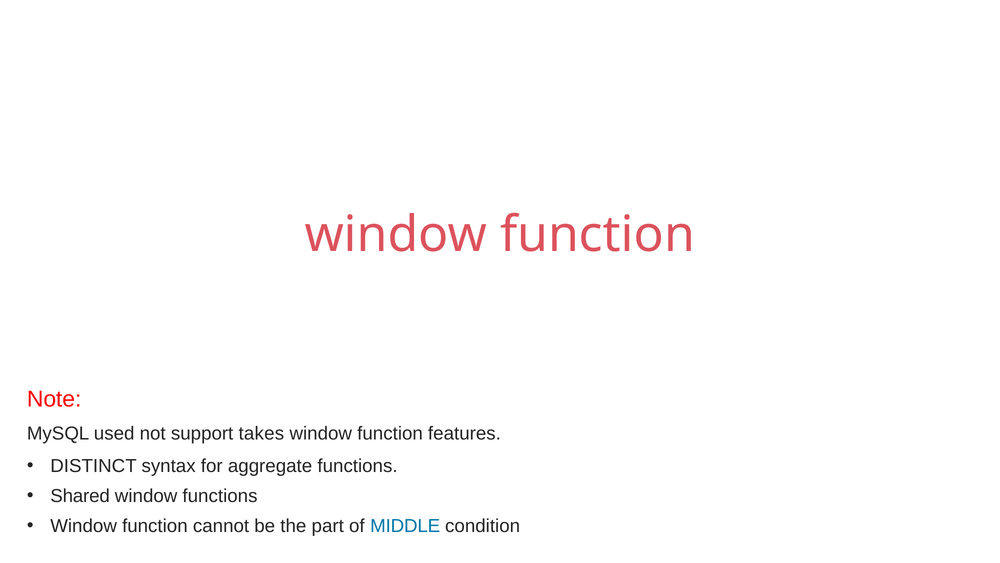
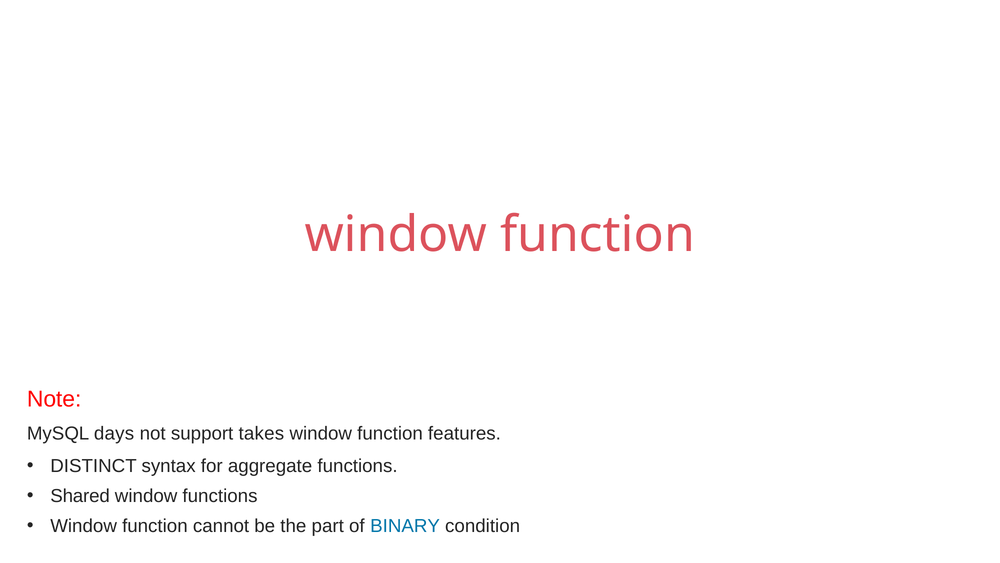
used: used -> days
MIDDLE: MIDDLE -> BINARY
